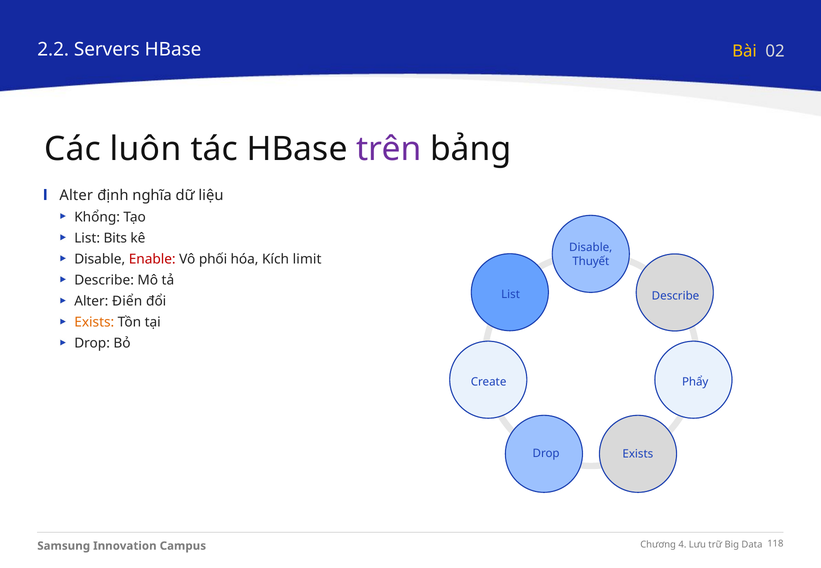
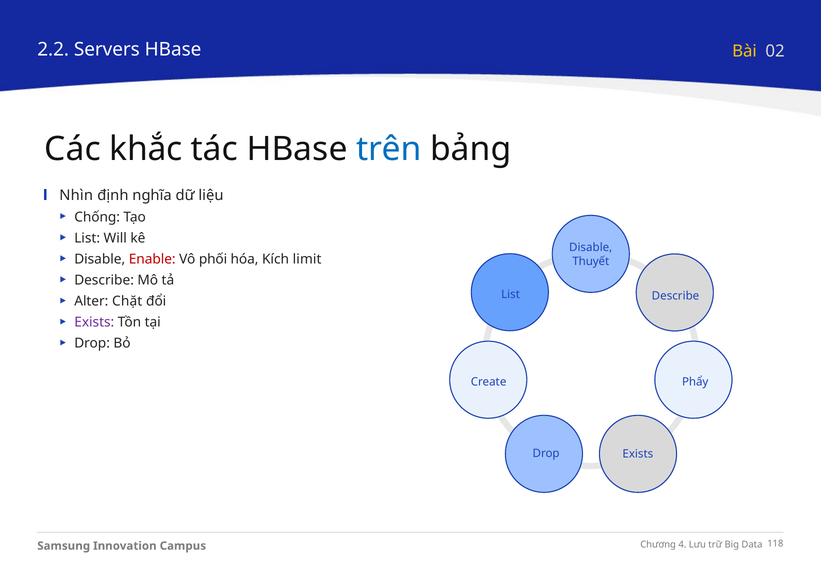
luôn: luôn -> khắc
trên colour: purple -> blue
Alter at (76, 196): Alter -> Nhìn
Khổng: Khổng -> Chống
Bits: Bits -> Will
Điển: Điển -> Chặt
Exists at (94, 323) colour: orange -> purple
